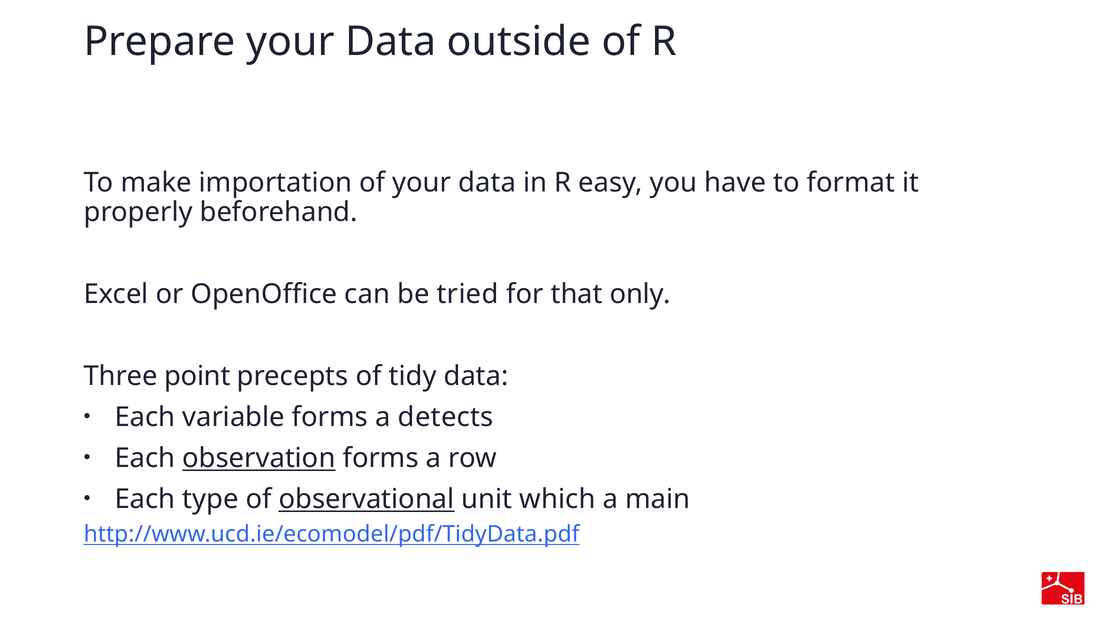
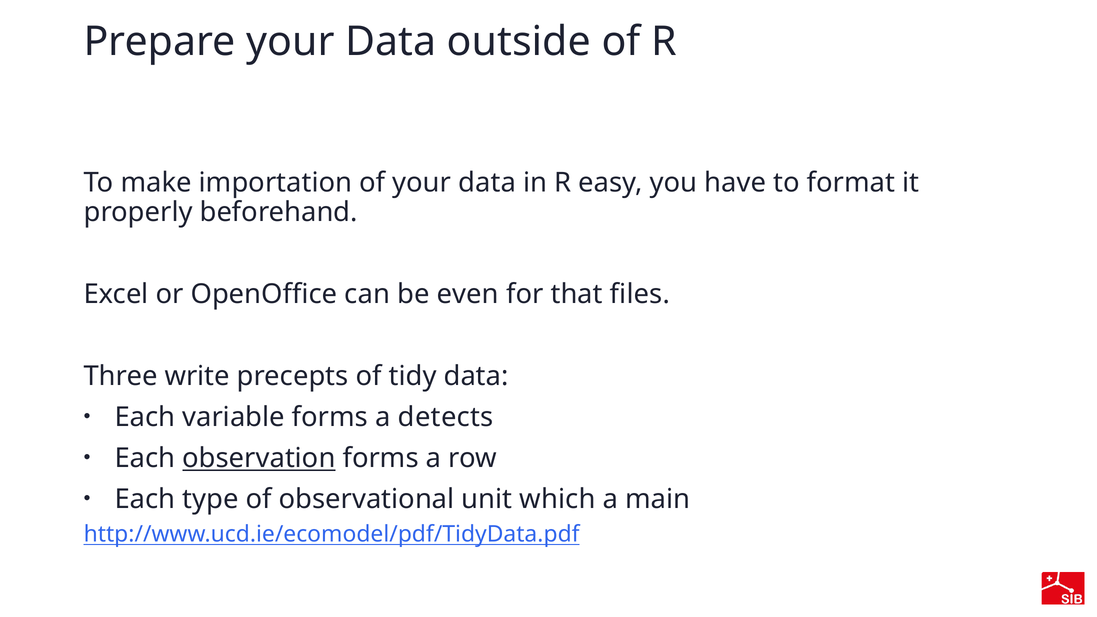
tried: tried -> even
only: only -> files
point: point -> write
observational underline: present -> none
